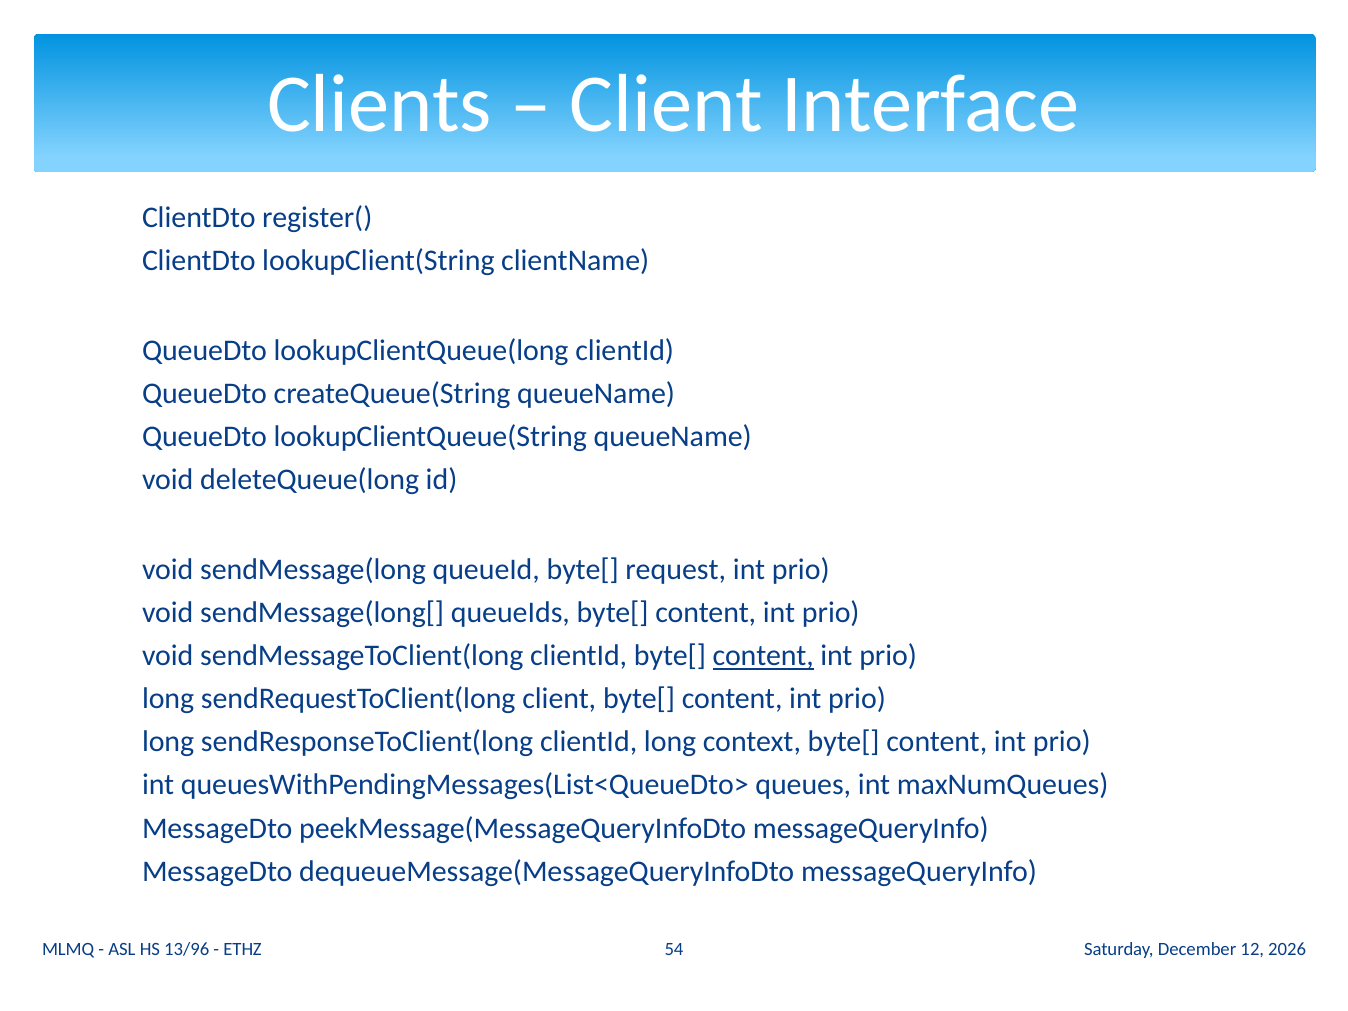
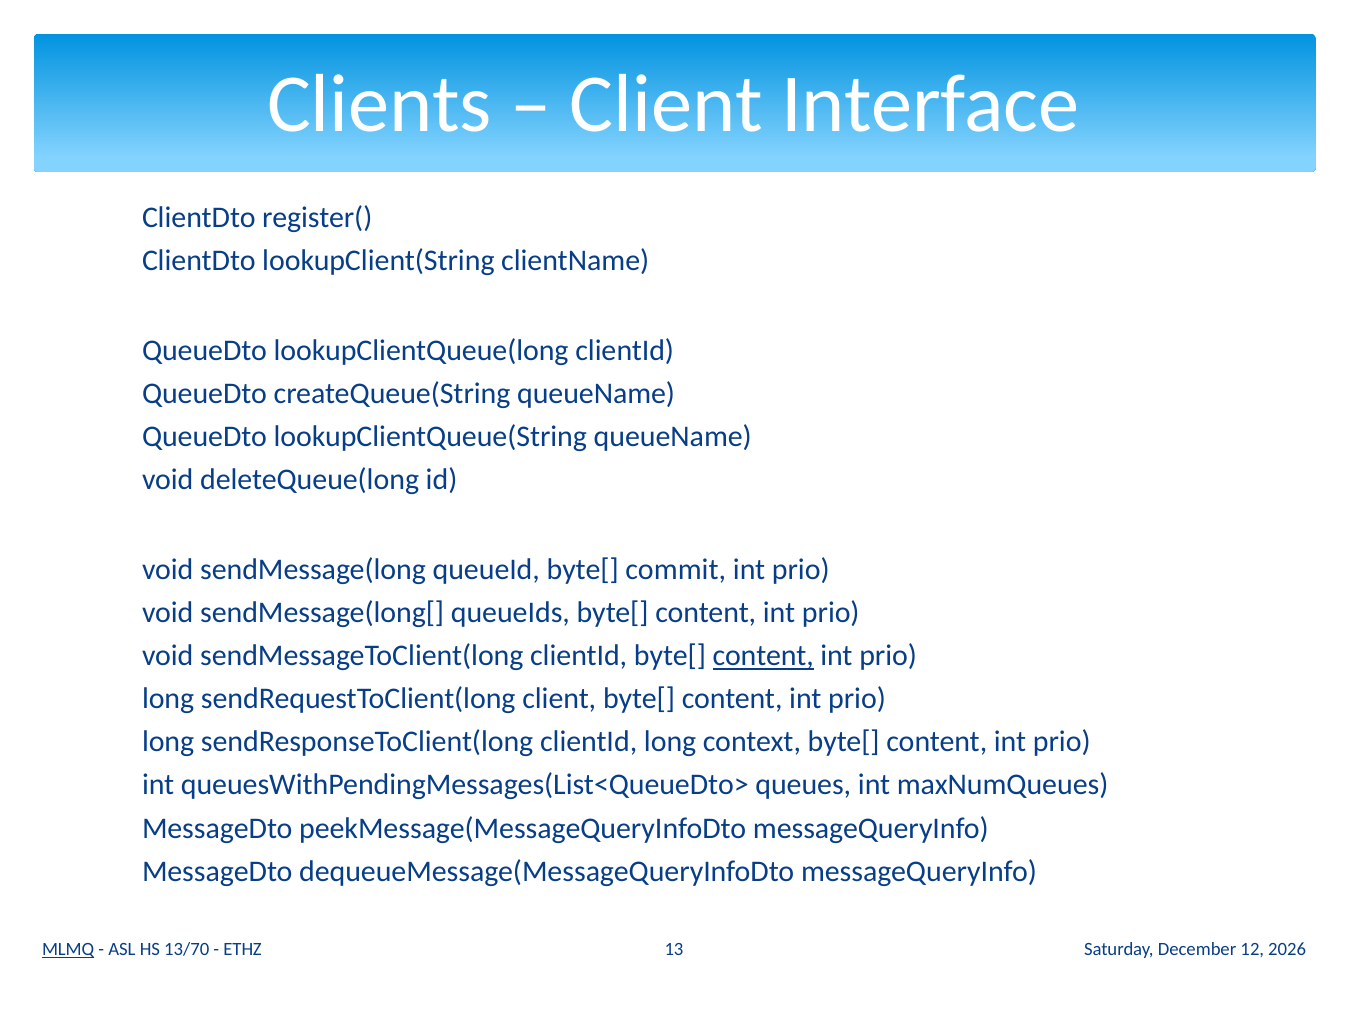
request: request -> commit
MLMQ underline: none -> present
13/96: 13/96 -> 13/70
54: 54 -> 13
